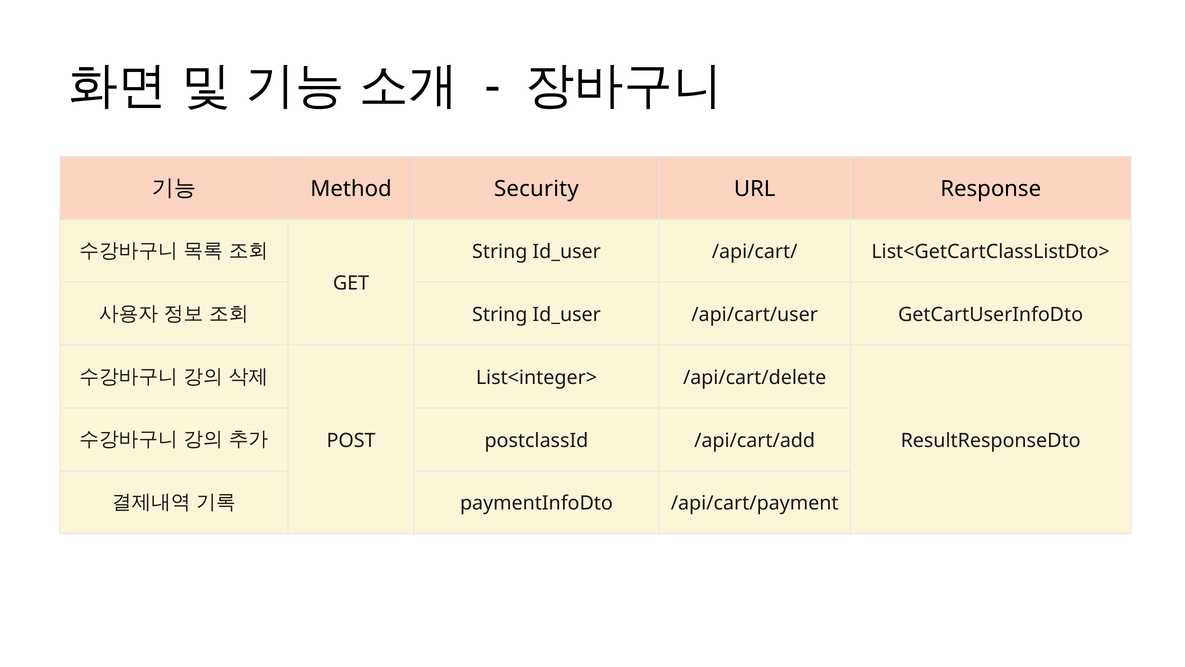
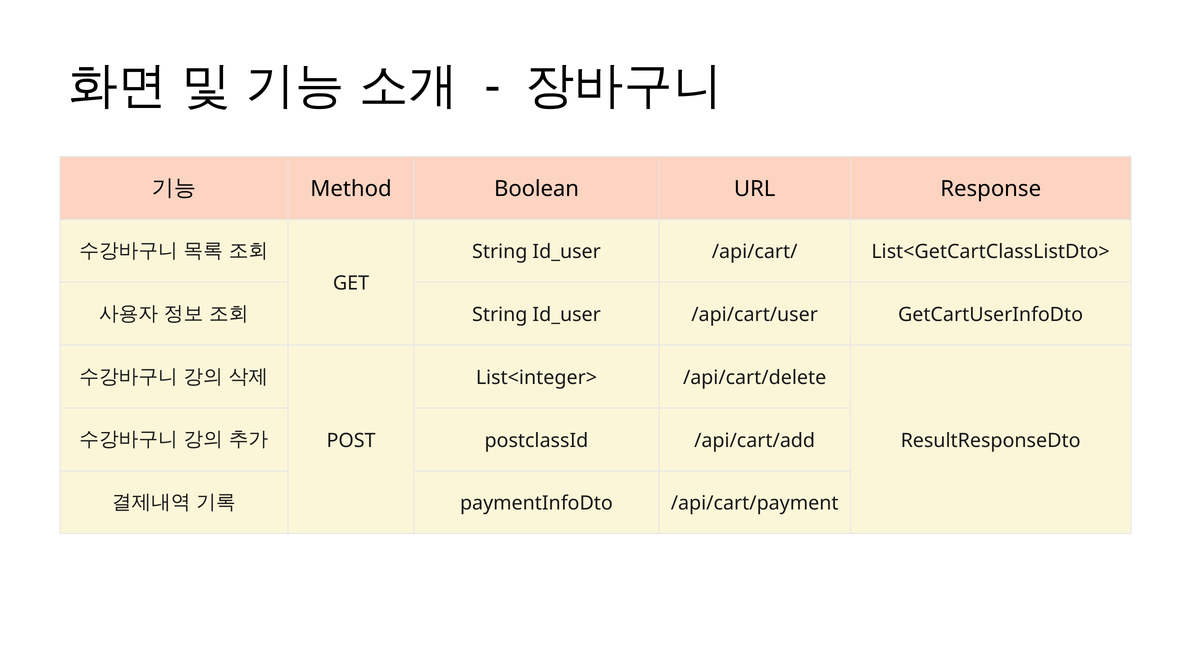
Security: Security -> Boolean
